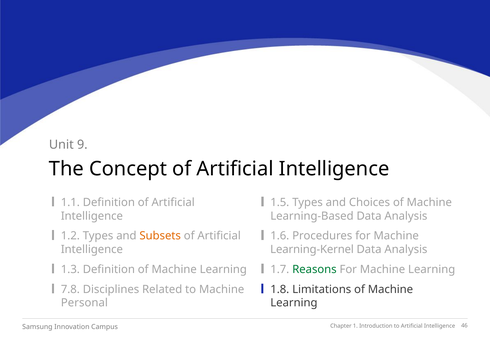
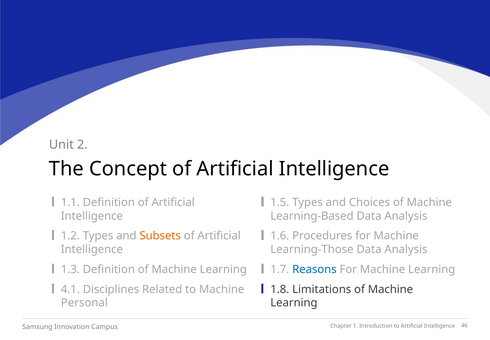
9: 9 -> 2
Learning-Kernel: Learning-Kernel -> Learning-Those
Reasons colour: green -> blue
7.8: 7.8 -> 4.1
